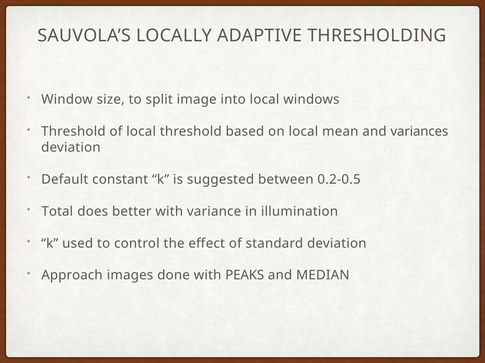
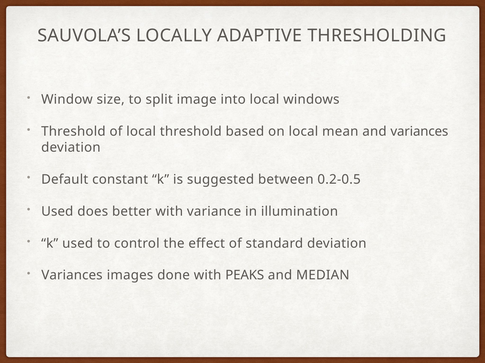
Total at (57, 212): Total -> Used
Approach at (72, 276): Approach -> Variances
